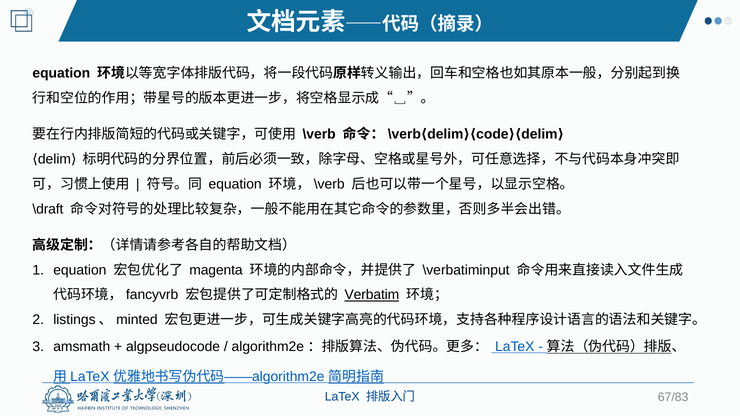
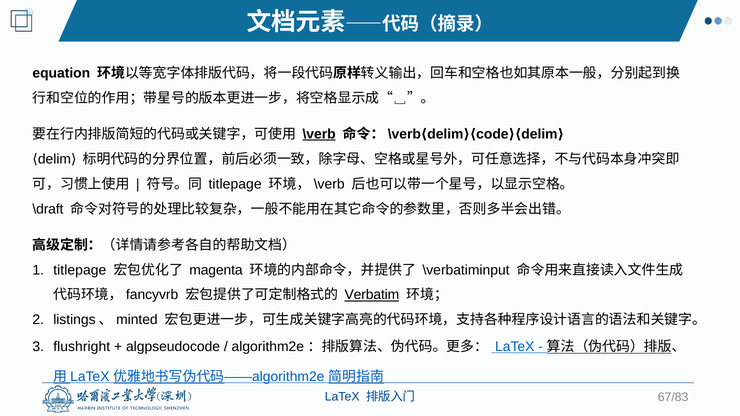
\verb underline: none -> present
equation at (235, 184): equation -> titlepage
equation at (80, 270): equation -> titlepage
amsmath: amsmath -> flushright
